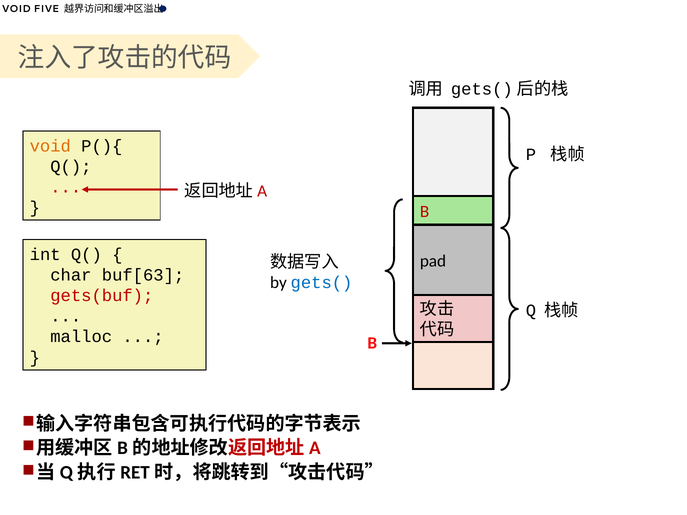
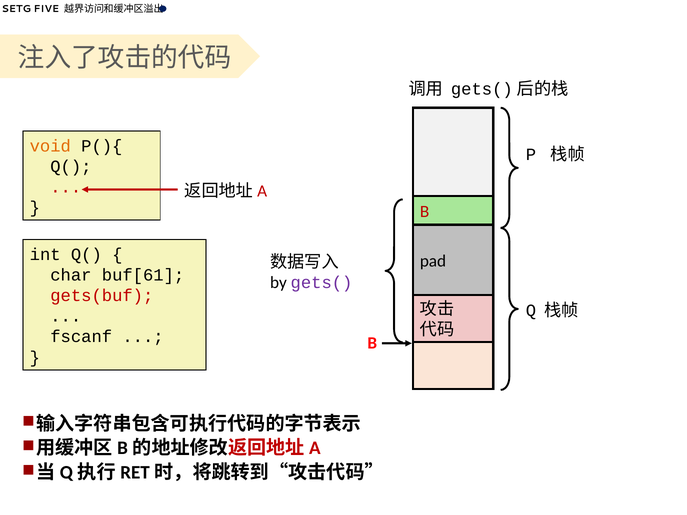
VOID at (16, 9): VOID -> SETG
buf[63: buf[63 -> buf[61
gets( colour: blue -> purple
malloc: malloc -> fscanf
